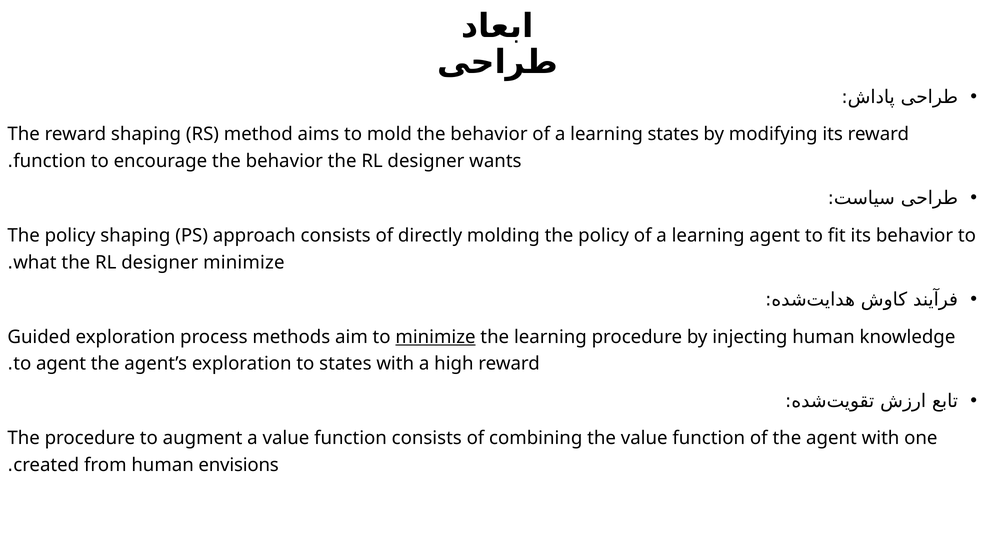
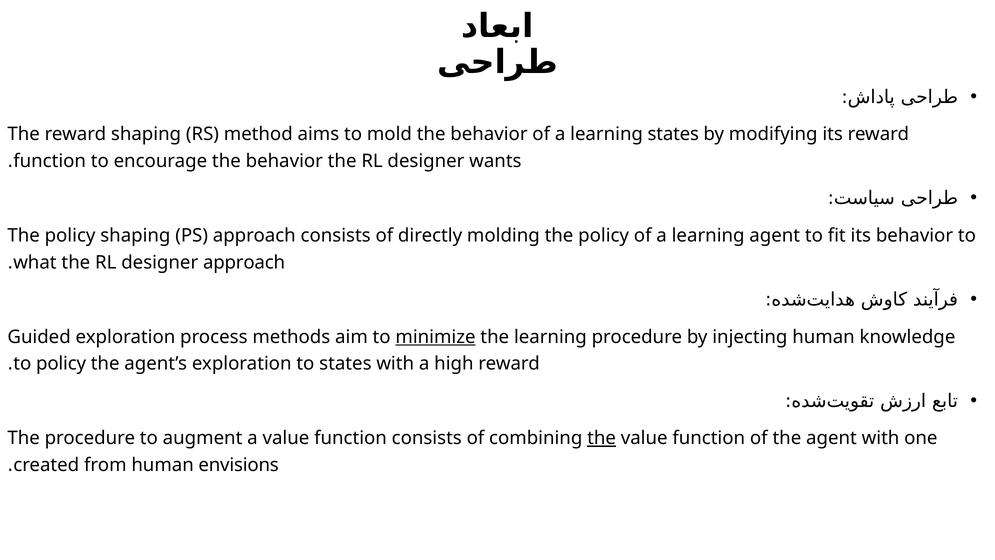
designer minimize: minimize -> approach
to agent: agent -> policy
the at (602, 438) underline: none -> present
